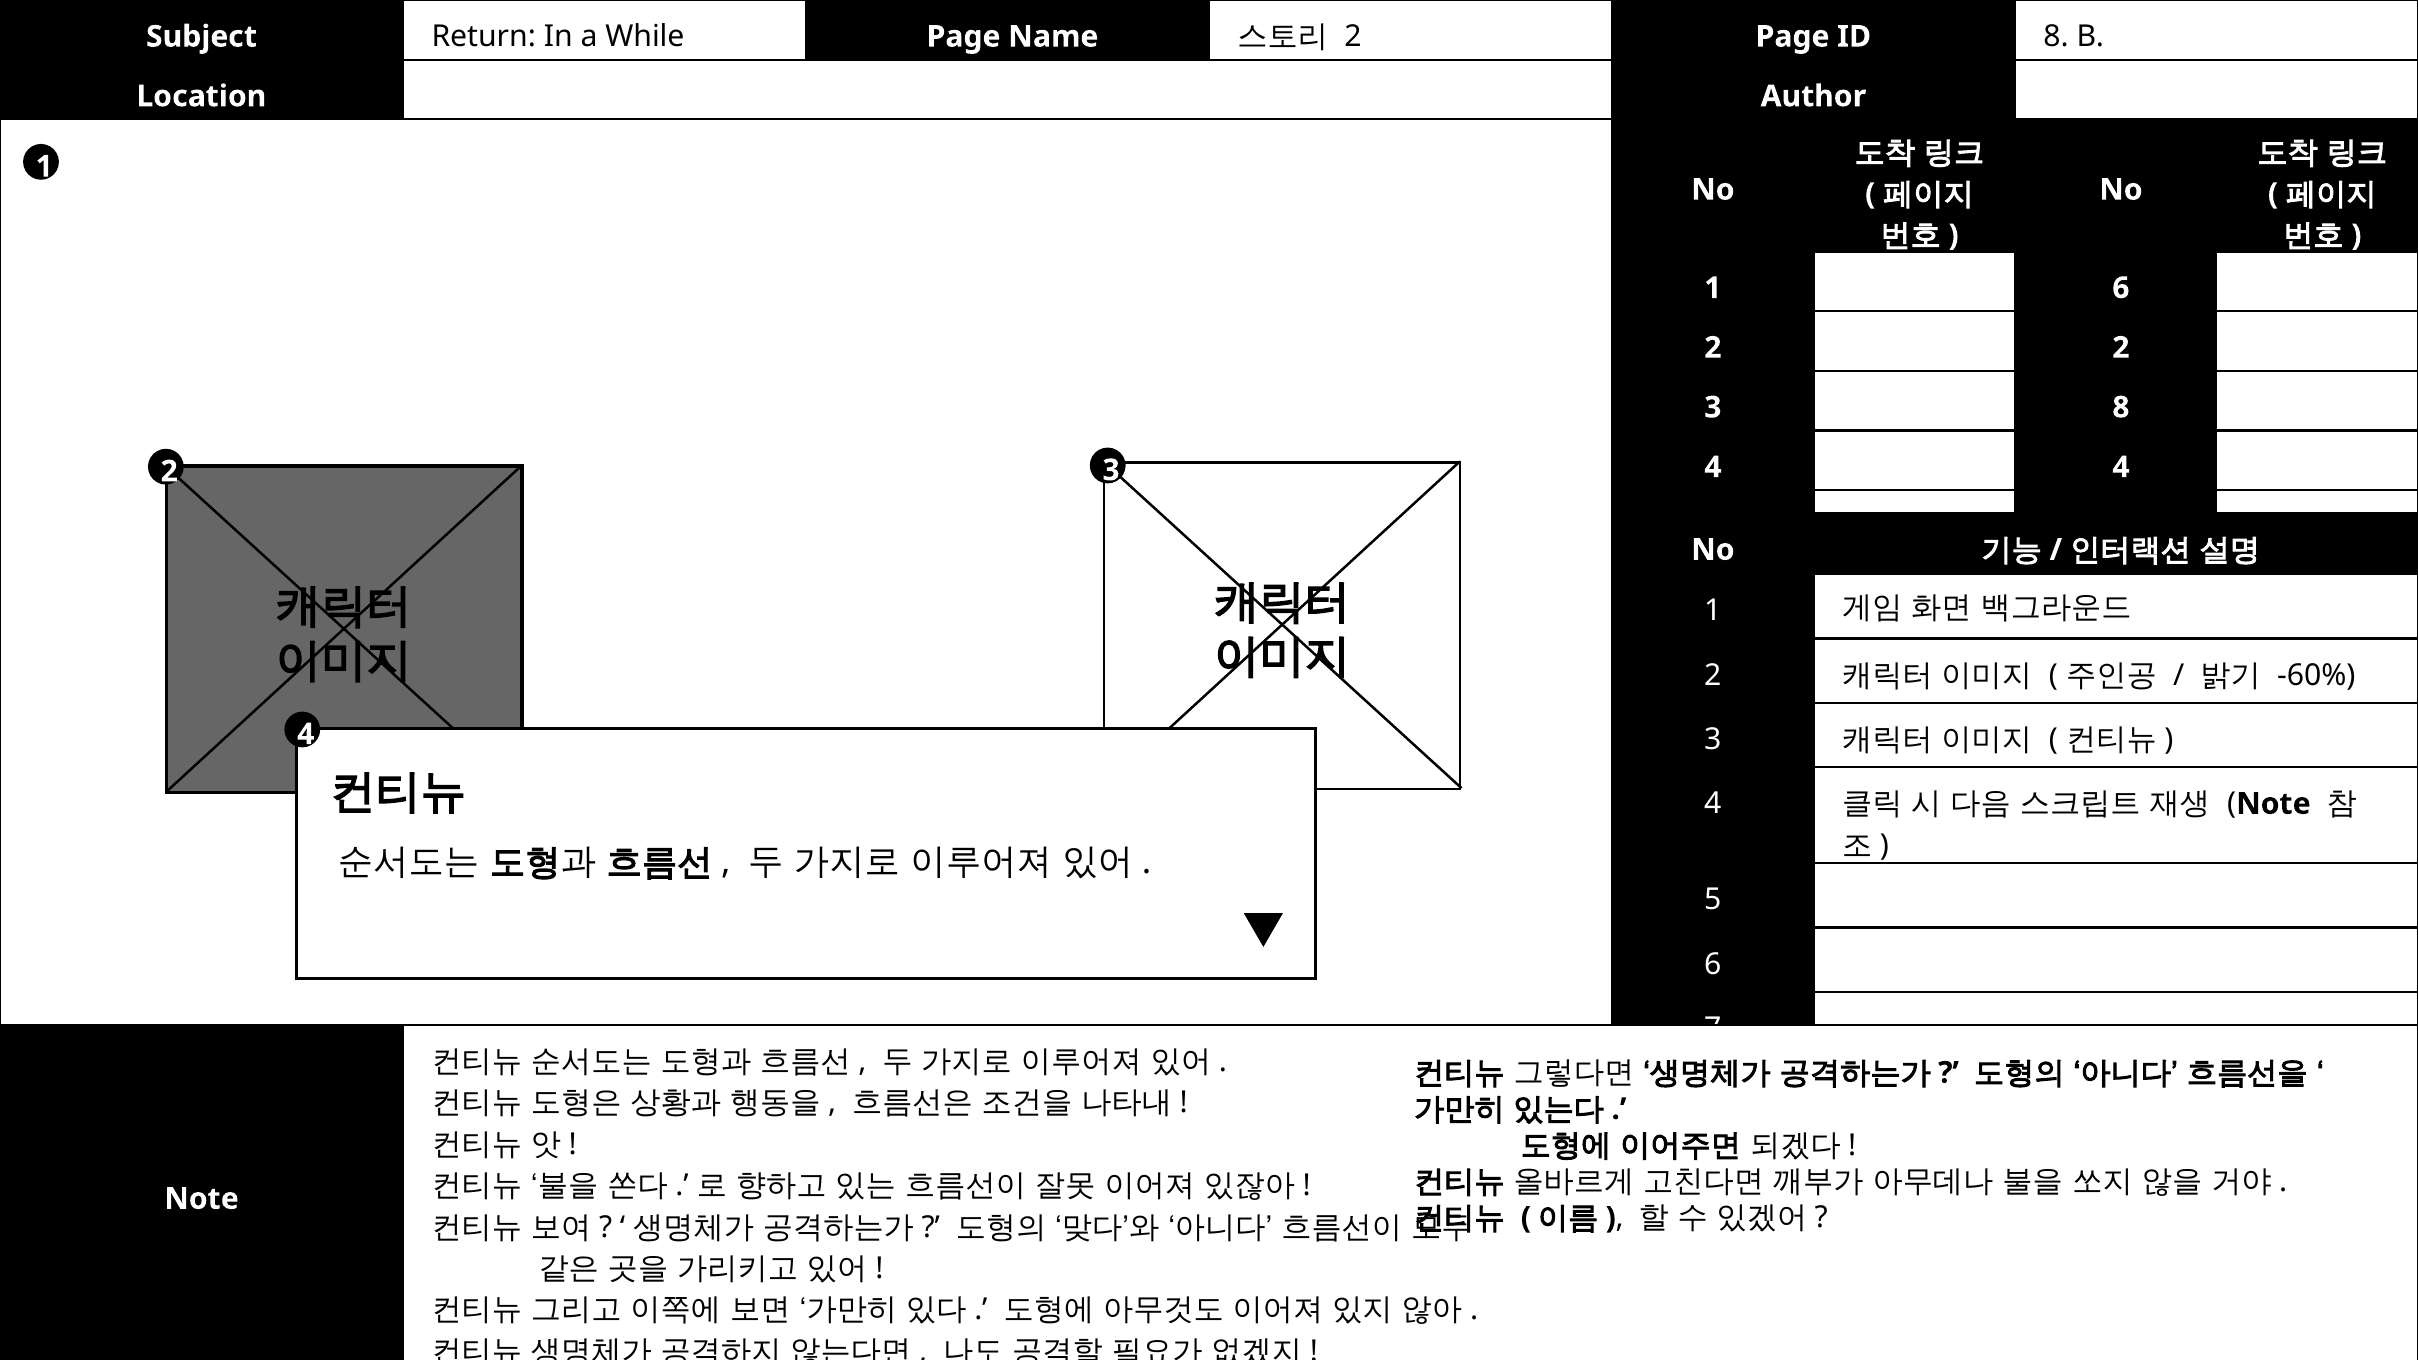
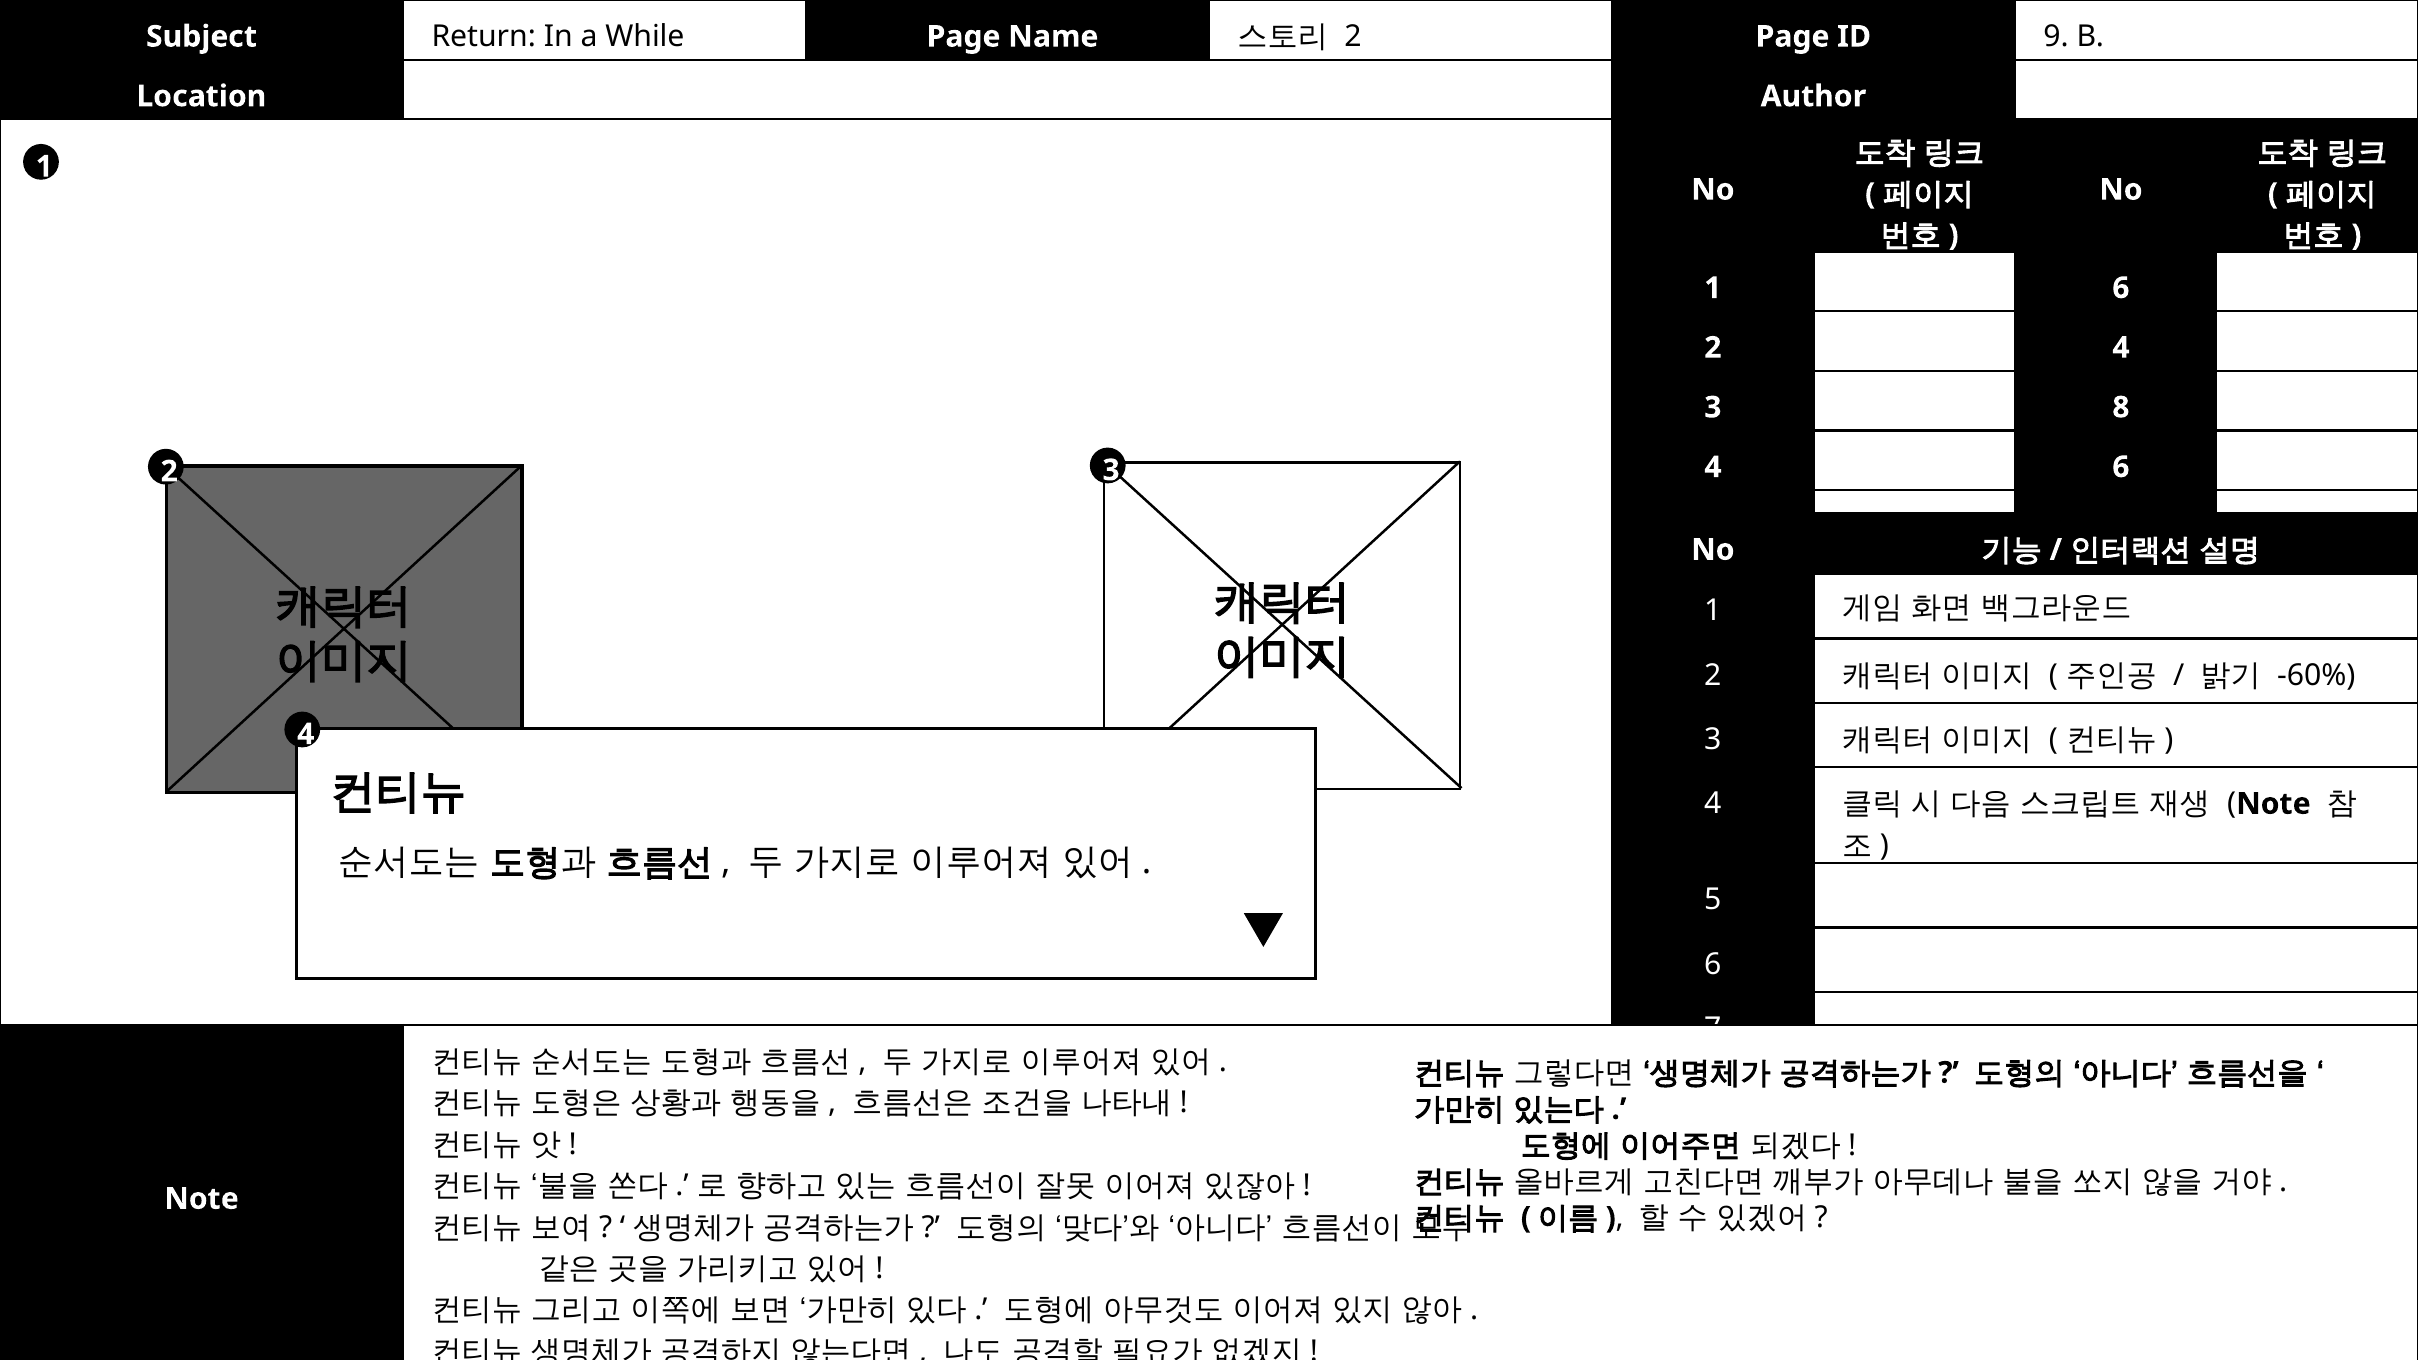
ID 8: 8 -> 9
2 2: 2 -> 4
4 4: 4 -> 6
